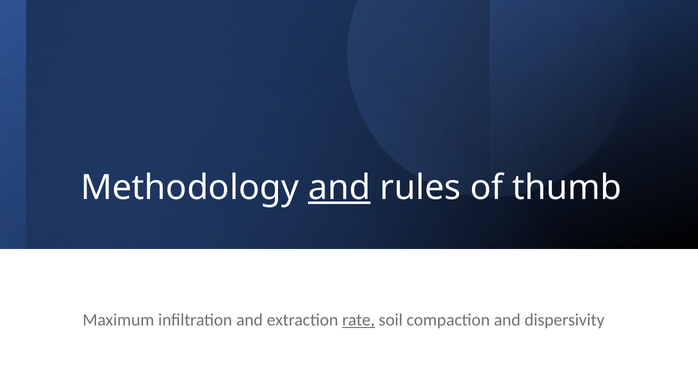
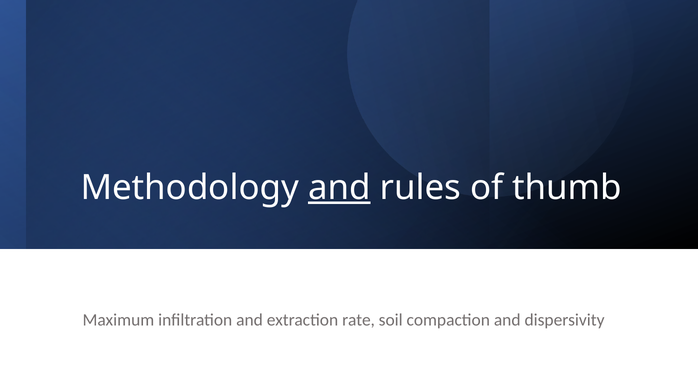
rate underline: present -> none
